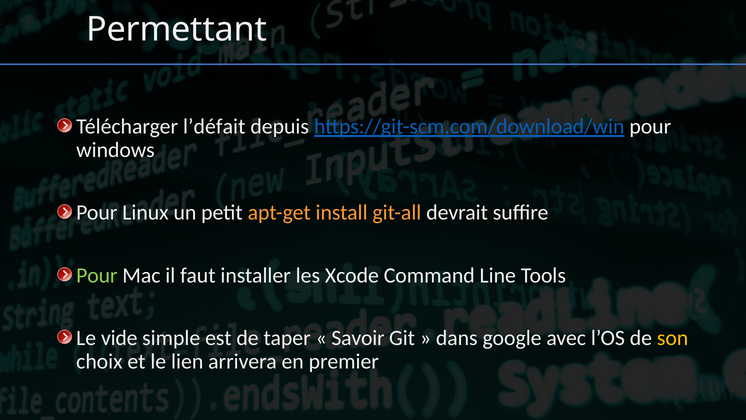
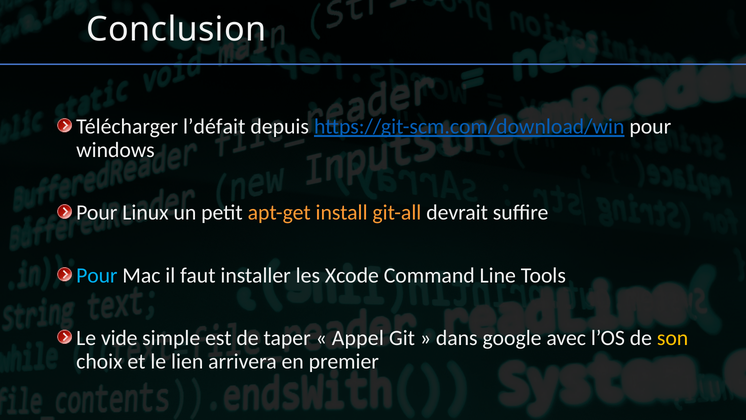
Permettant: Permettant -> Conclusion
Pour at (97, 275) colour: light green -> light blue
Savoir: Savoir -> Appel
